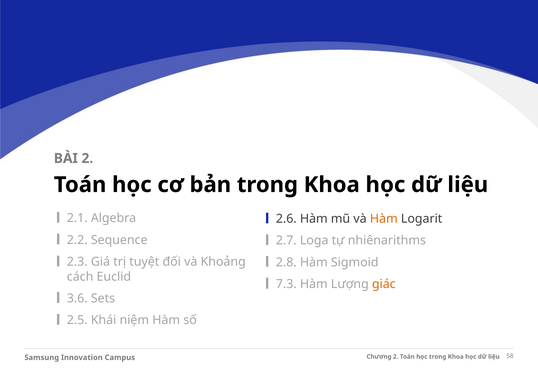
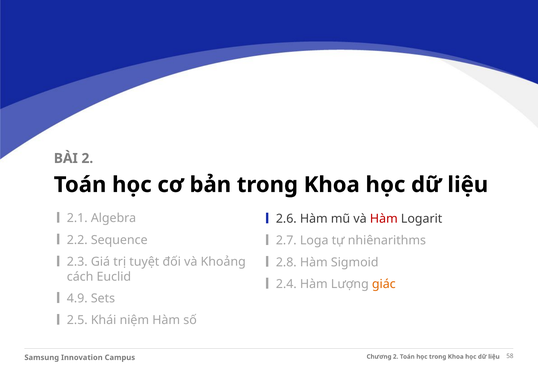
Hàm at (384, 219) colour: orange -> red
7.3: 7.3 -> 2.4
3.6: 3.6 -> 4.9
